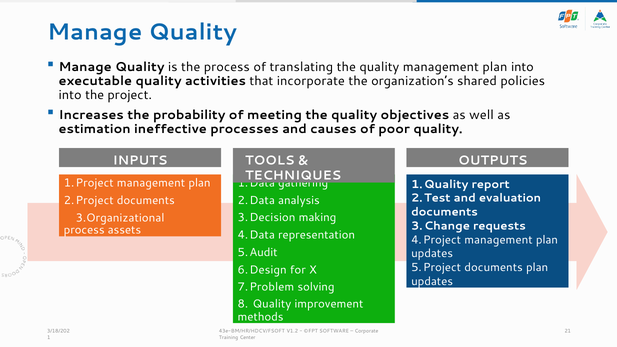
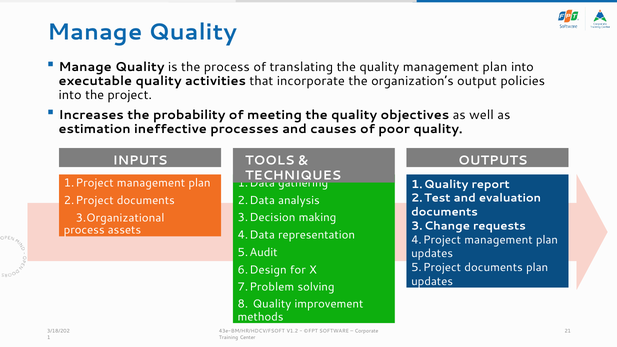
shared: shared -> output
